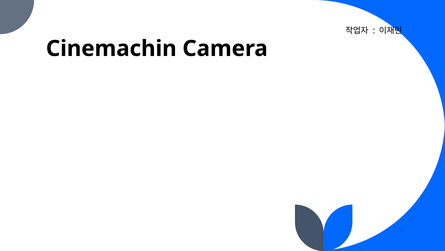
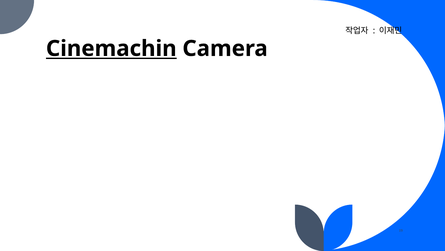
Cinemachin underline: none -> present
